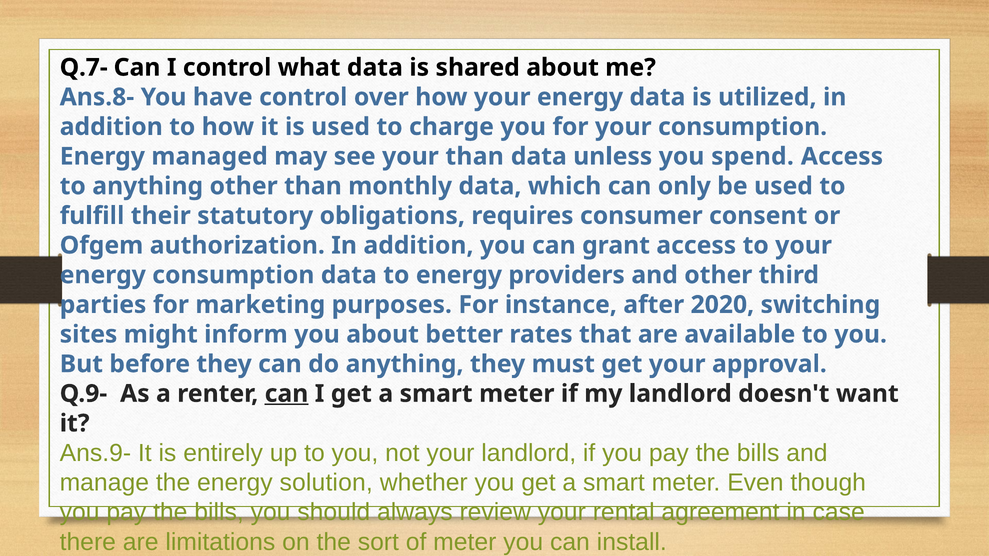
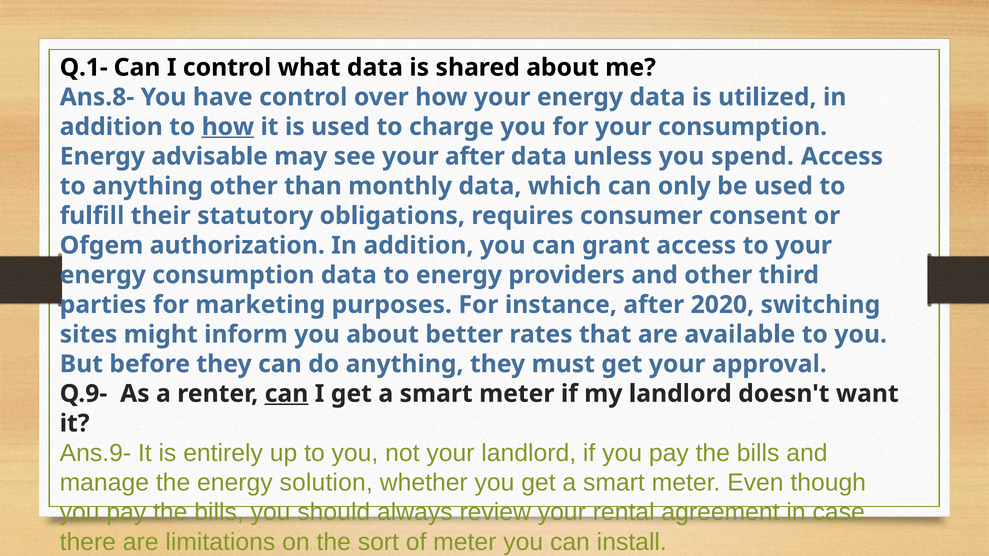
Q.7-: Q.7- -> Q.1-
how at (228, 127) underline: none -> present
managed: managed -> advisable
your than: than -> after
